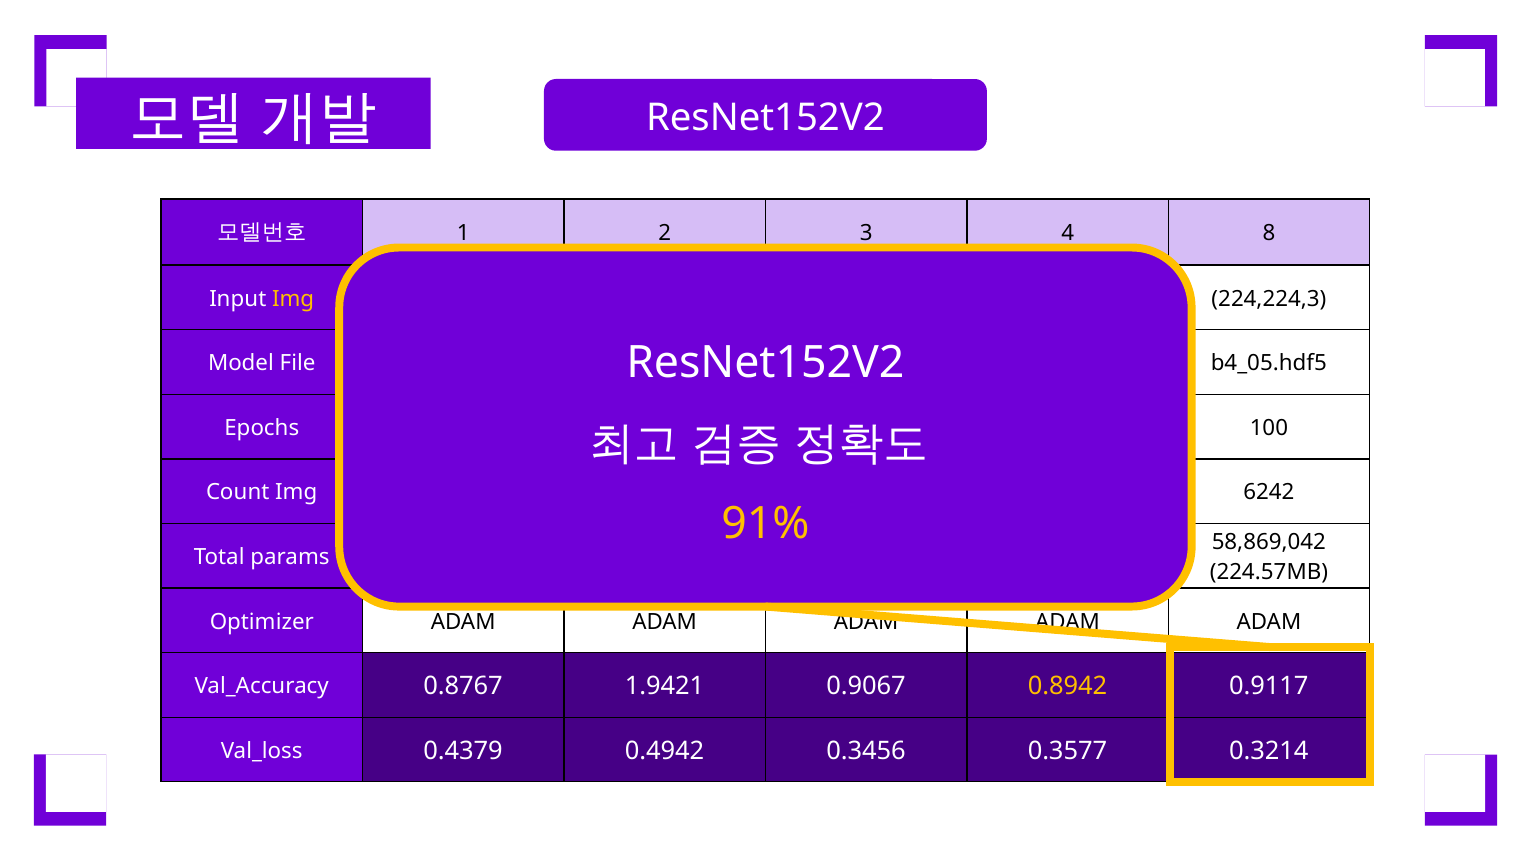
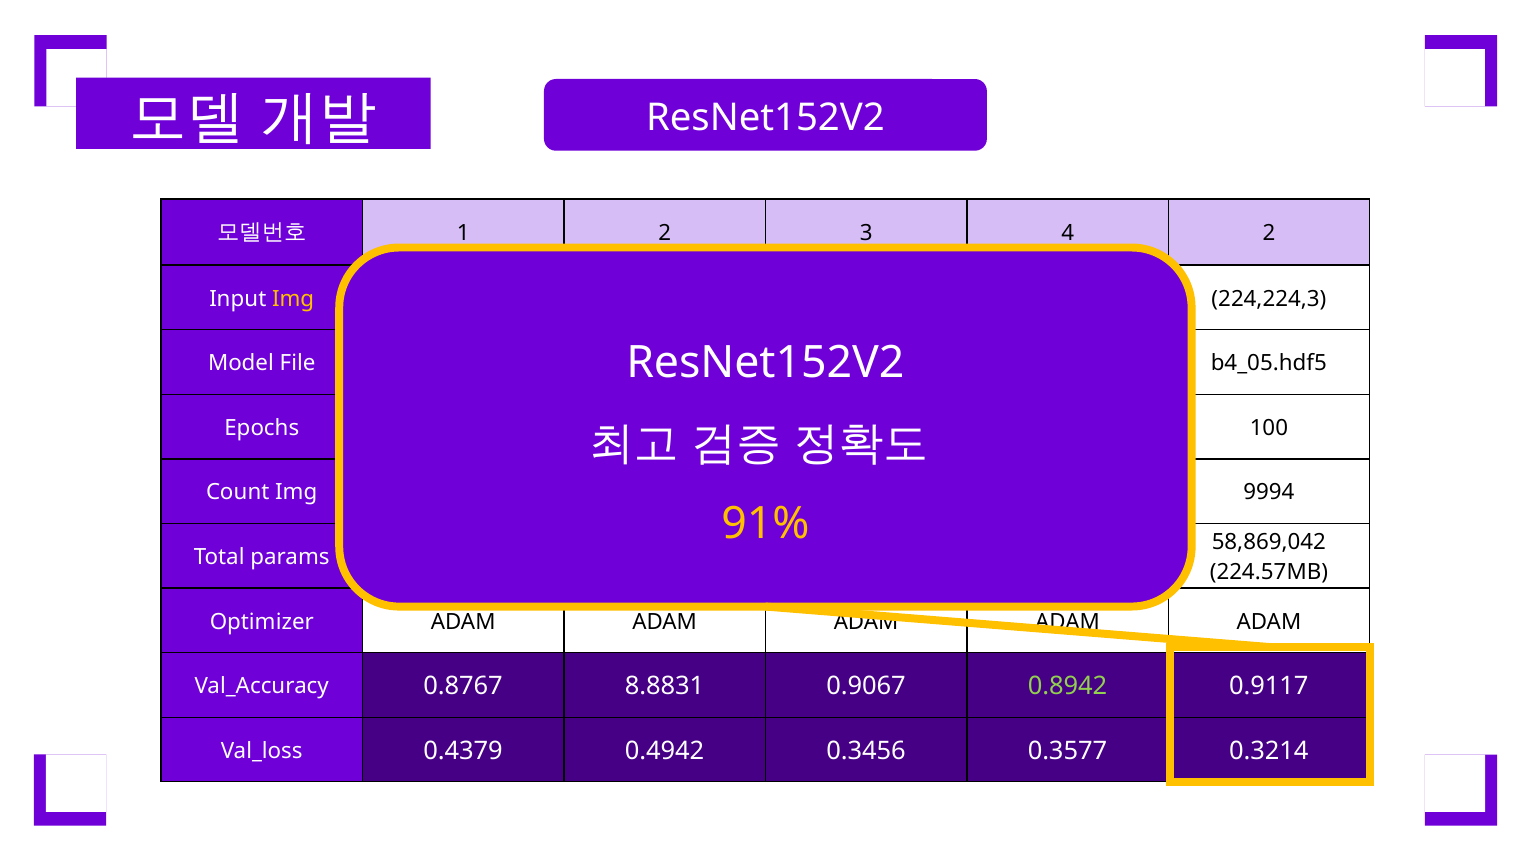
8 at (1269, 233): 8 -> 2
6242: 6242 -> 9994
1.9421: 1.9421 -> 8.8831
0.8942 colour: yellow -> light green
